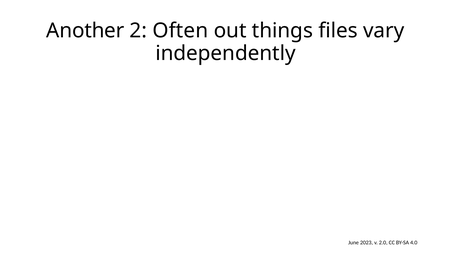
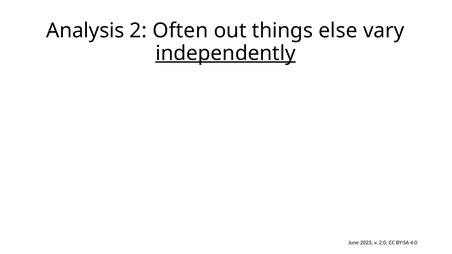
Another: Another -> Analysis
files: files -> else
independently underline: none -> present
